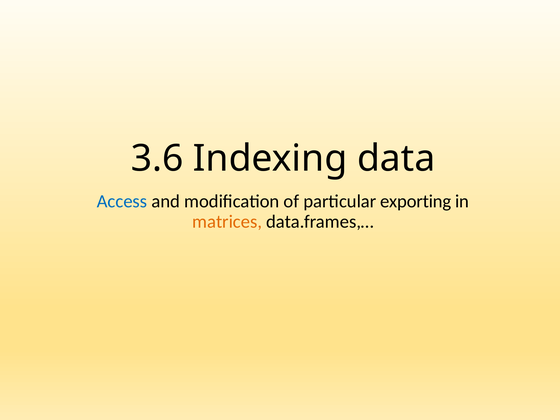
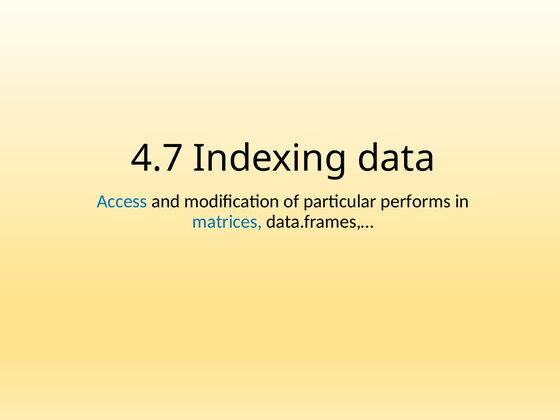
3.6: 3.6 -> 4.7
exporting: exporting -> performs
matrices colour: orange -> blue
